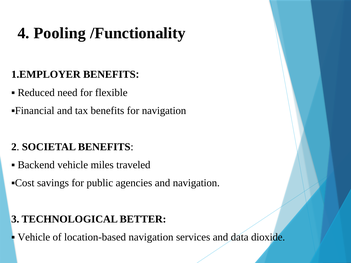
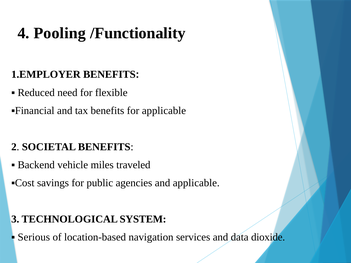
for navigation: navigation -> applicable
and navigation: navigation -> applicable
BETTER: BETTER -> SYSTEM
Vehicle at (34, 237): Vehicle -> Serious
